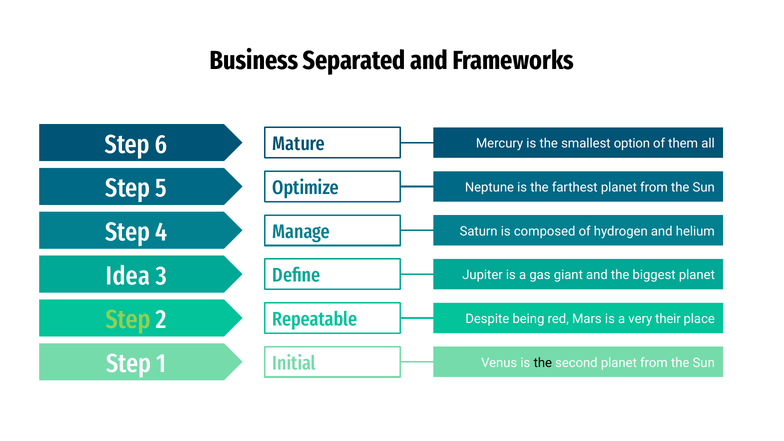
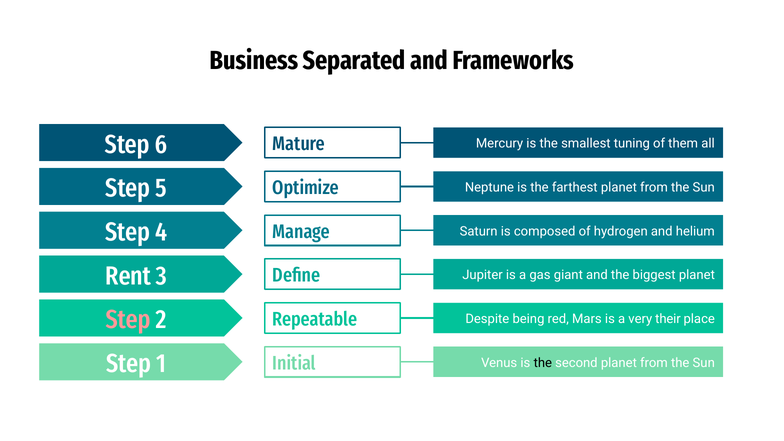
option: option -> tuning
Idea: Idea -> Rent
Step at (128, 320) colour: light green -> pink
